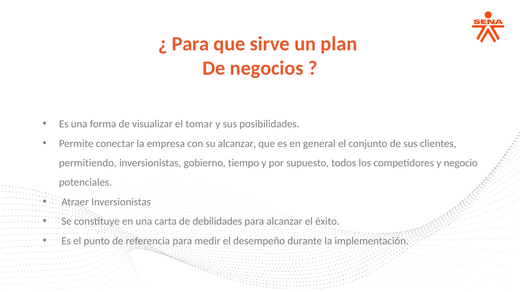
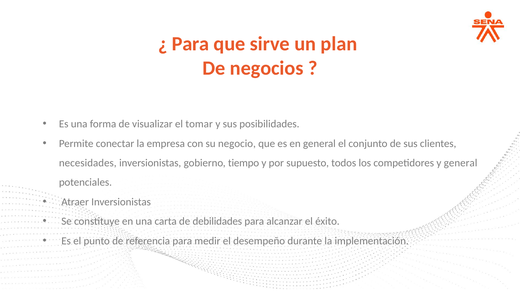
su alcanzar: alcanzar -> negocio
permitiendo: permitiendo -> necesidades
y negocio: negocio -> general
